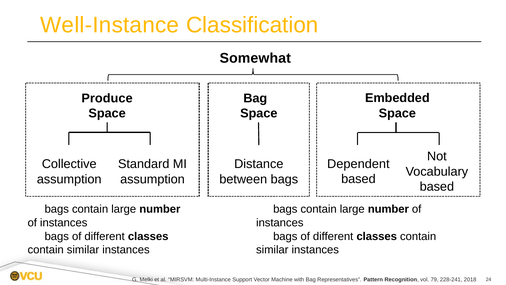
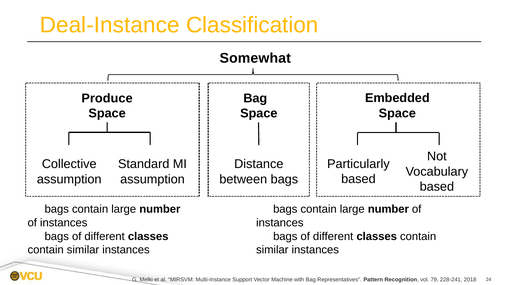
Well-Instance: Well-Instance -> Deal-Instance
Dependent: Dependent -> Particularly
